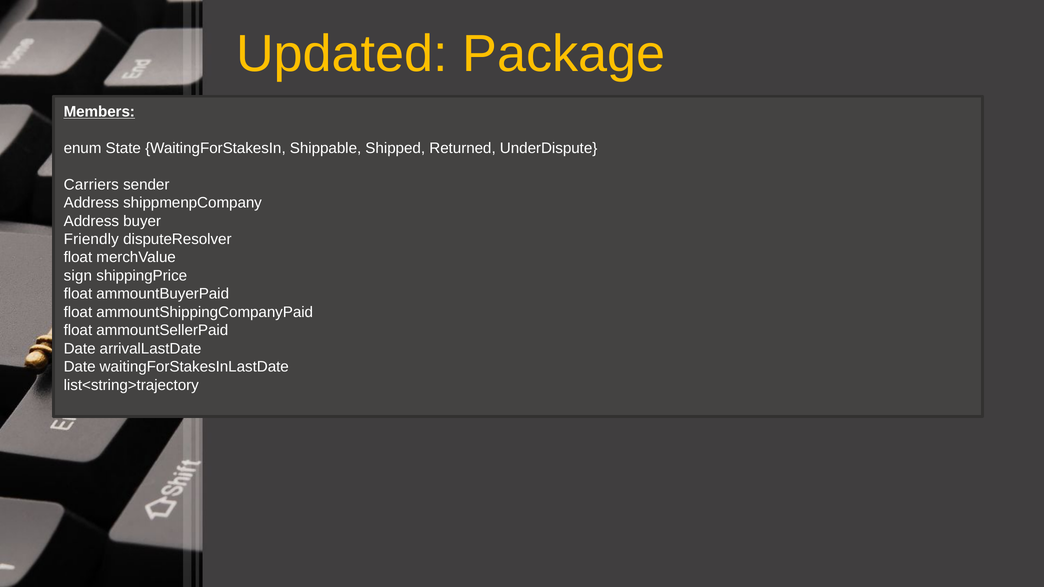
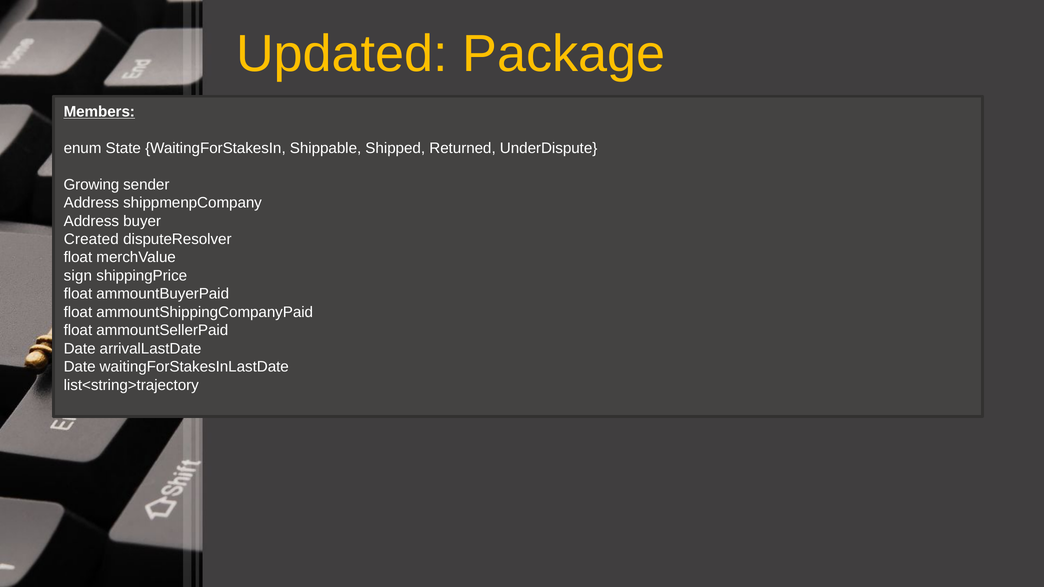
Carriers: Carriers -> Growing
Friendly: Friendly -> Created
